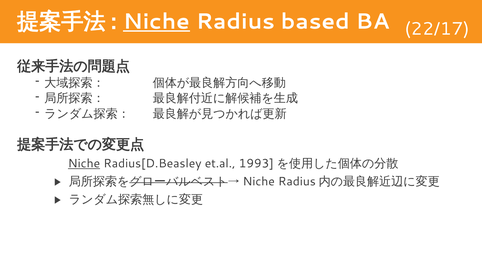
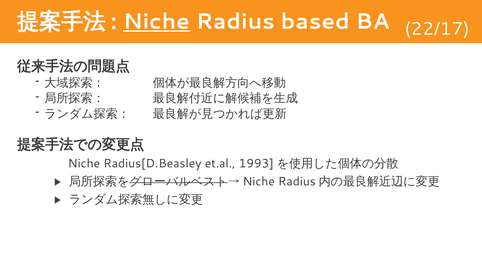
Niche at (84, 164) underline: present -> none
